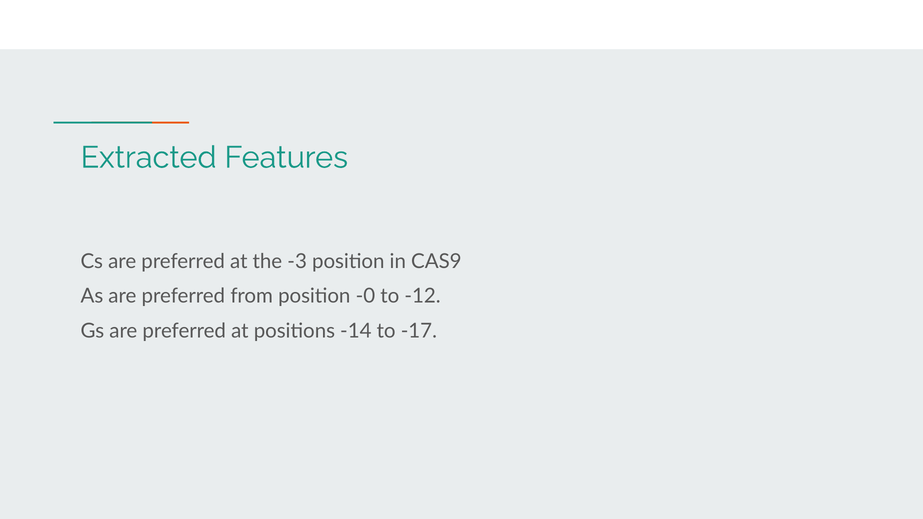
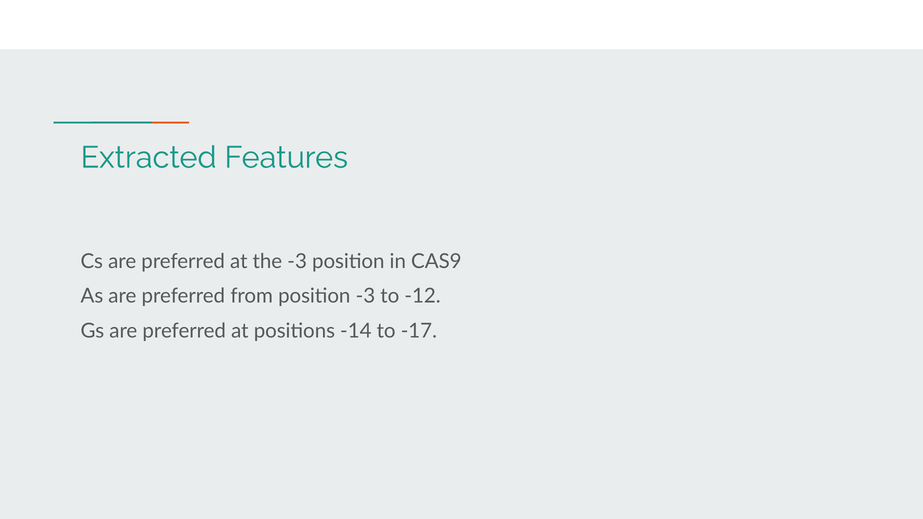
position -0: -0 -> -3
